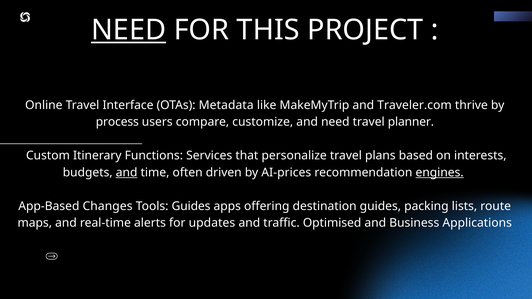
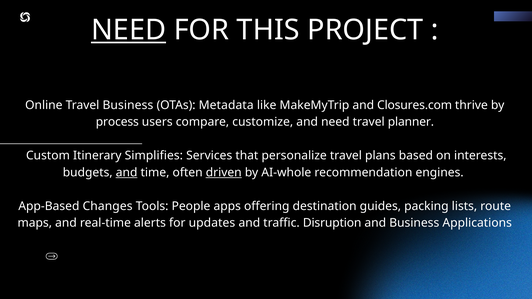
Travel Interface: Interface -> Business
Traveler.com: Traveler.com -> Closures.com
Functions: Functions -> Simplifies
driven underline: none -> present
AI-prices: AI-prices -> AI-whole
engines underline: present -> none
Tools Guides: Guides -> People
Optimised: Optimised -> Disruption
